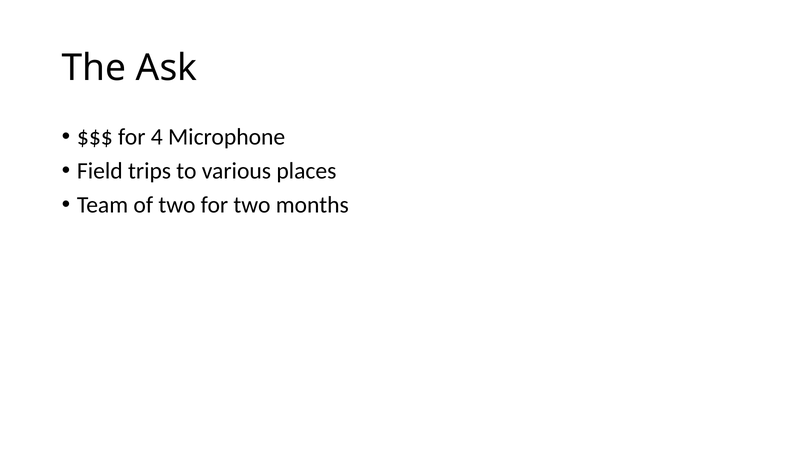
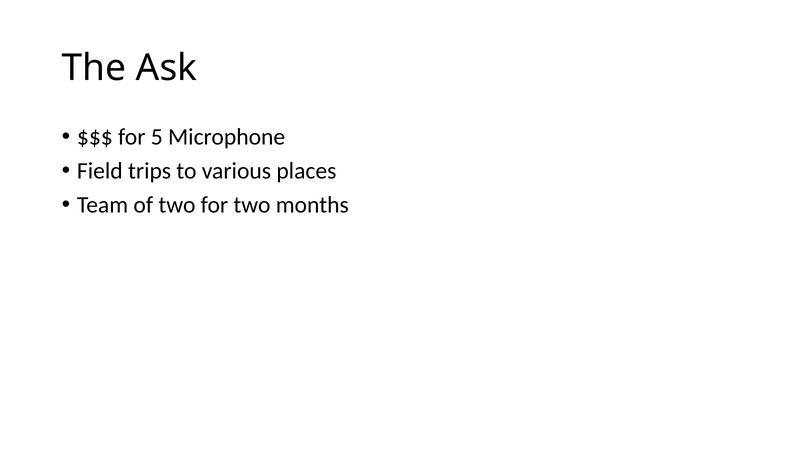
4: 4 -> 5
